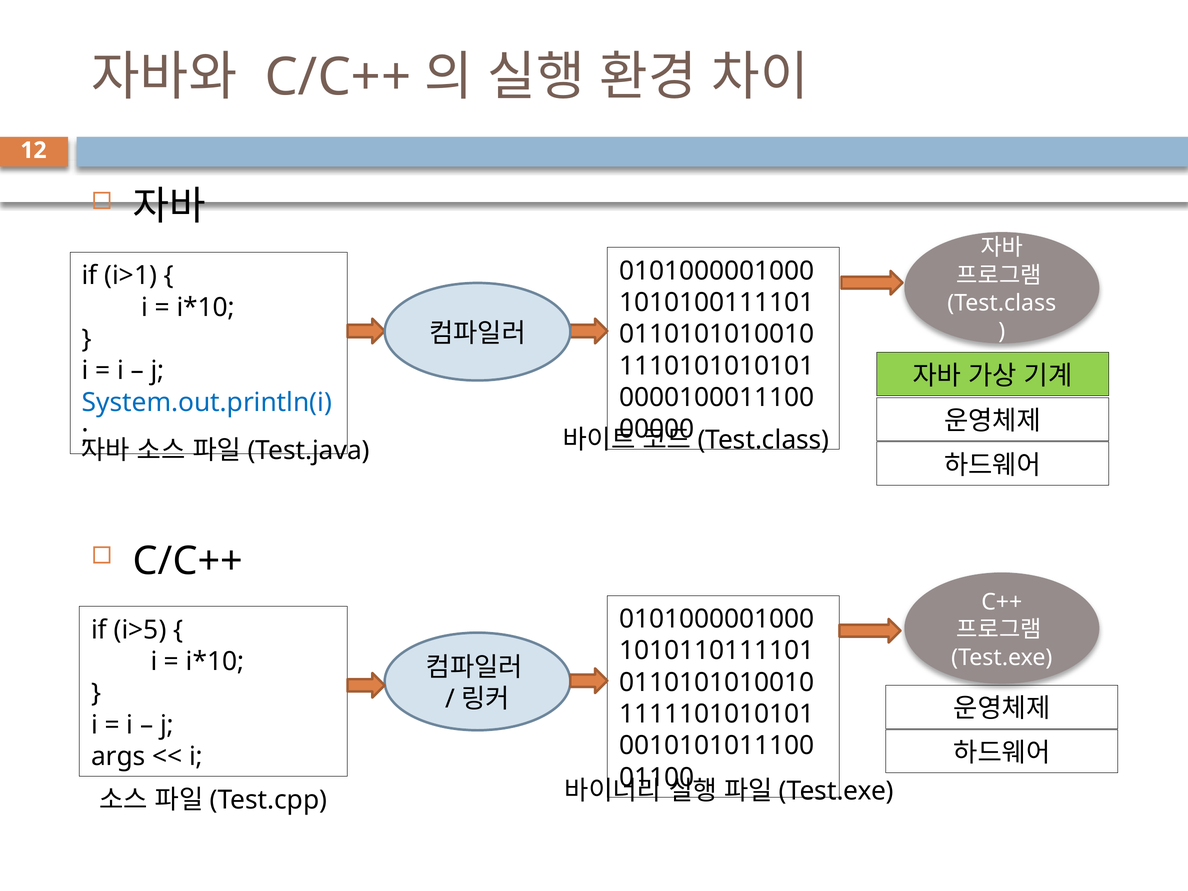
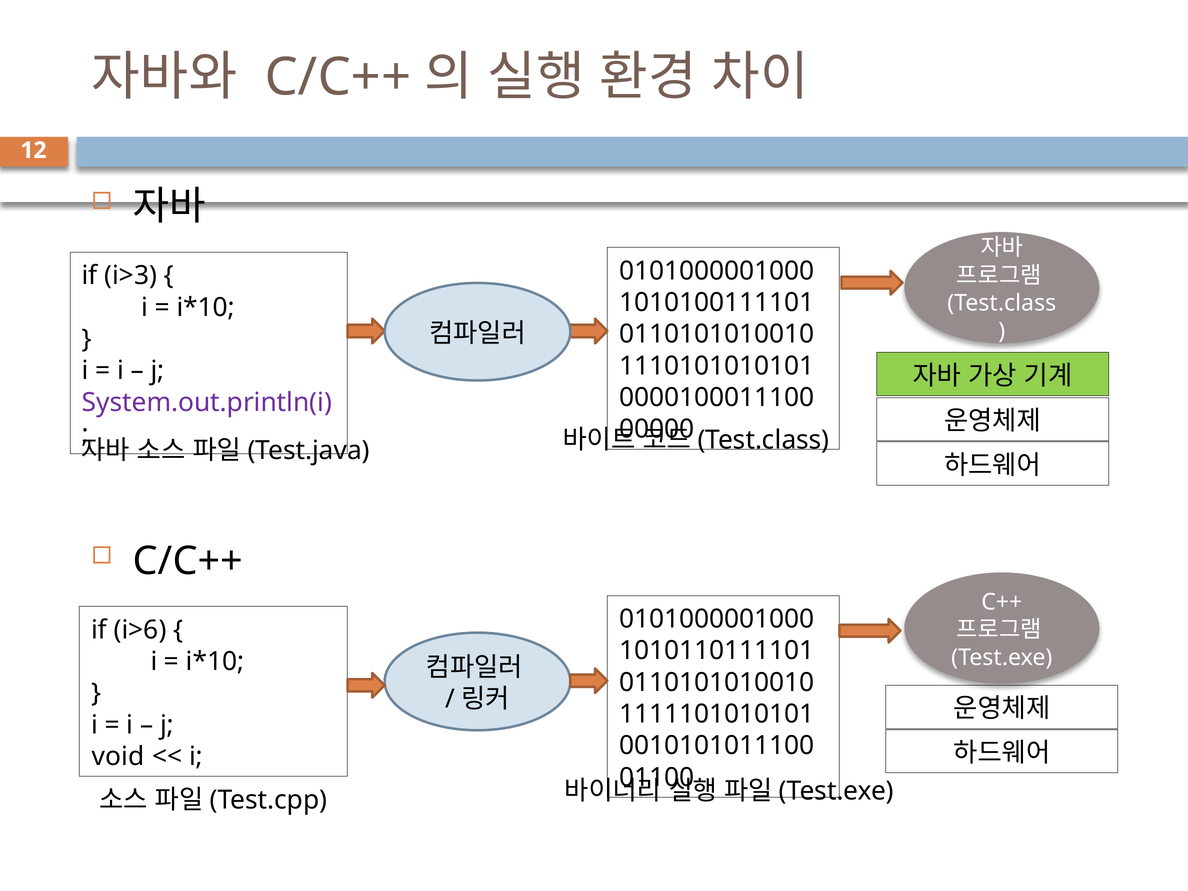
i>1: i>1 -> i>3
System.out.println(i colour: blue -> purple
i>5: i>5 -> i>6
args: args -> void
